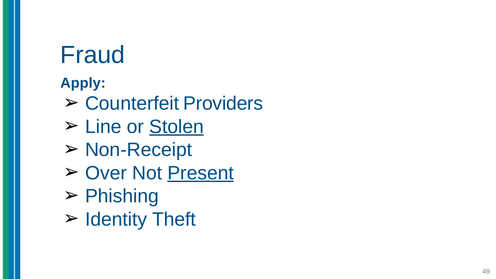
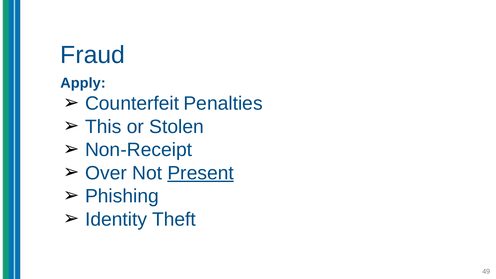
Providers: Providers -> Penalties
Line: Line -> This
Stolen underline: present -> none
